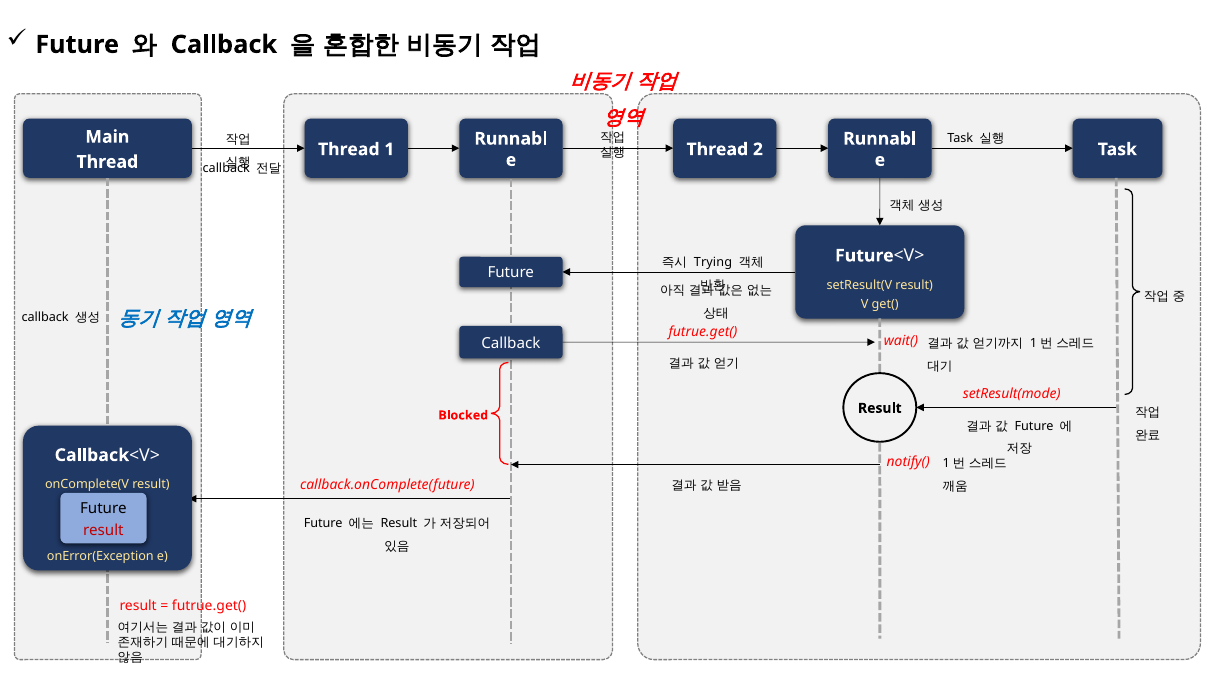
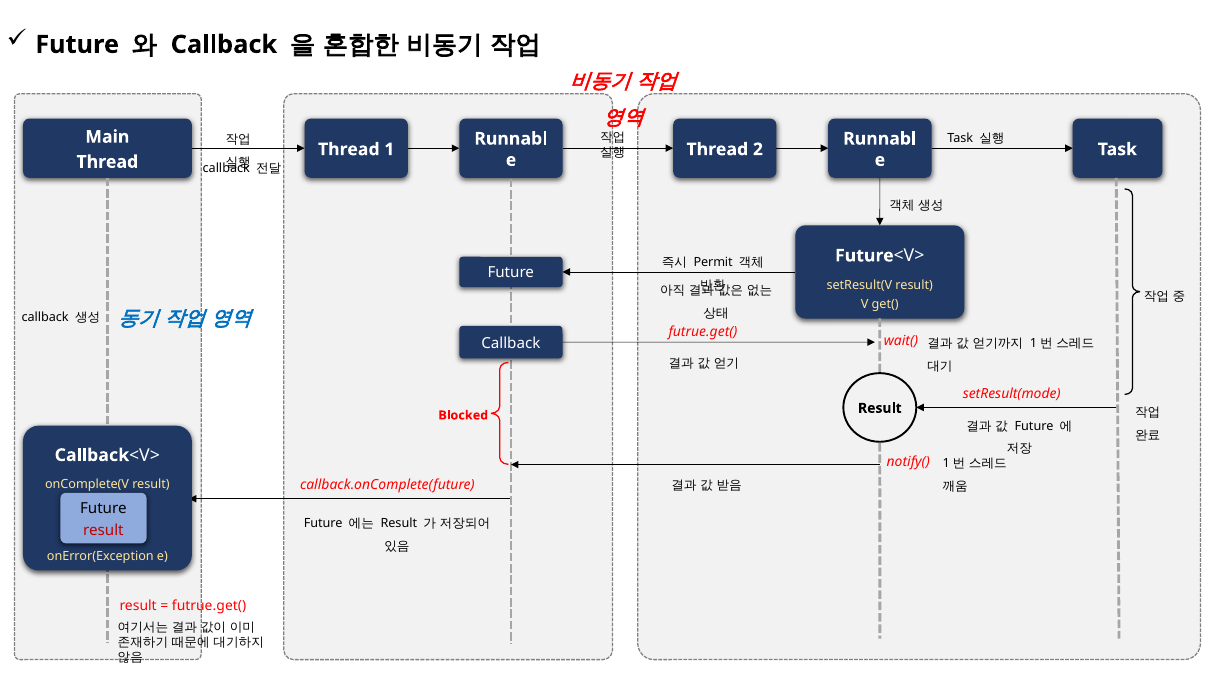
Trying: Trying -> Permit
